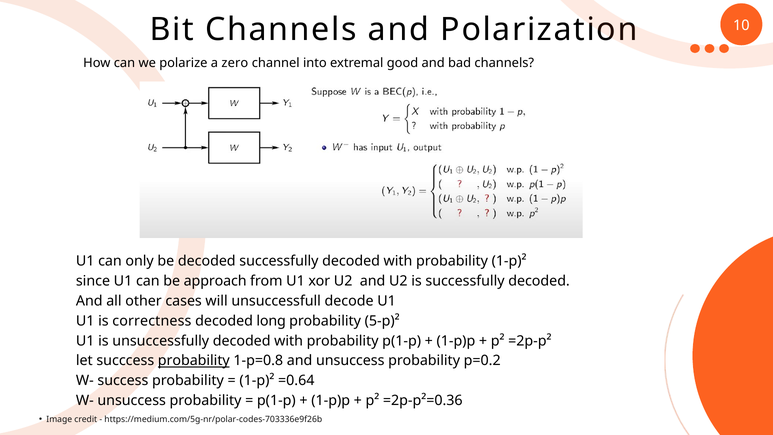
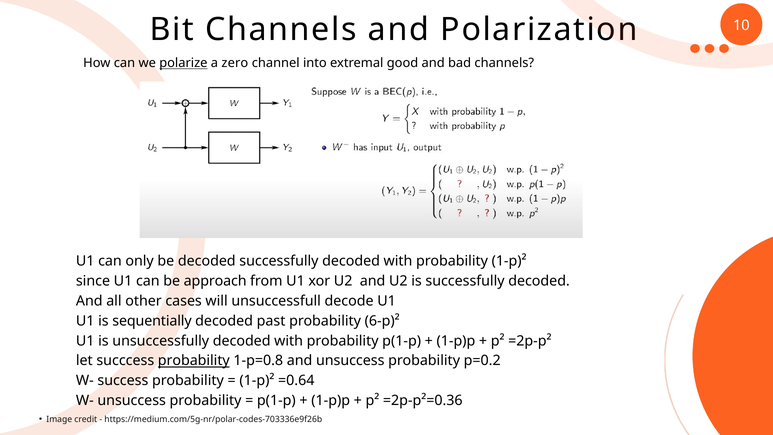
polarize underline: none -> present
correctness: correctness -> sequentially
long: long -> past
5-p)²: 5-p)² -> 6-p)²
